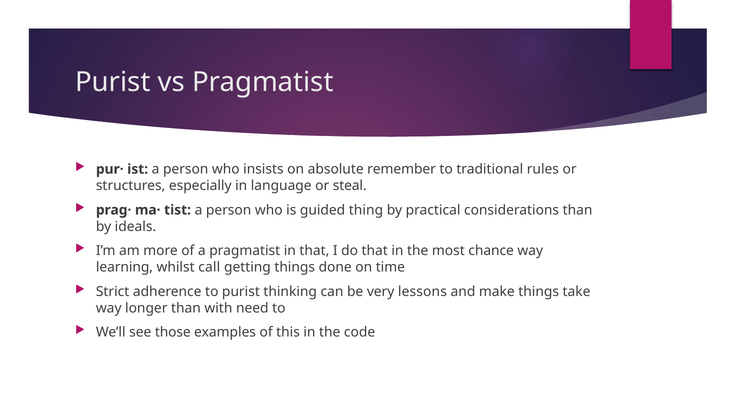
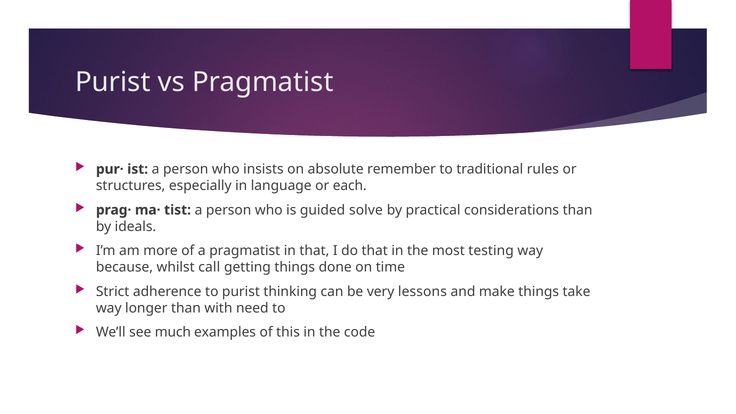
steal: steal -> each
thing: thing -> solve
chance: chance -> testing
learning: learning -> because
those: those -> much
